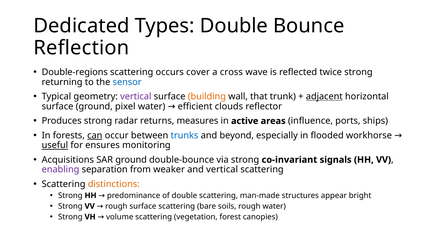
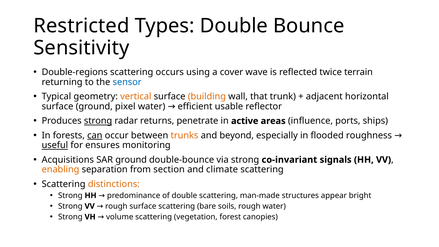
Dedicated: Dedicated -> Restricted
Reflection: Reflection -> Sensitivity
cover: cover -> using
cross: cross -> cover
twice strong: strong -> terrain
vertical at (136, 97) colour: purple -> orange
adjacent underline: present -> none
clouds: clouds -> usable
strong at (98, 121) underline: none -> present
measures: measures -> penetrate
trunks colour: blue -> orange
workhorse: workhorse -> roughness
enabling colour: purple -> orange
weaker: weaker -> section
and vertical: vertical -> climate
